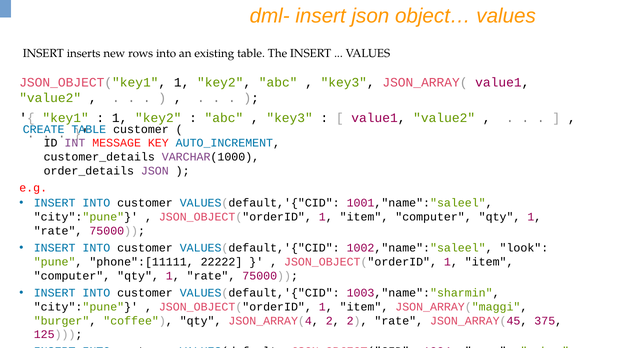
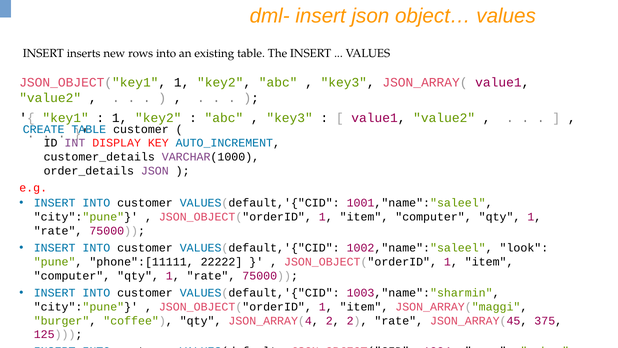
MESSAGE: MESSAGE -> DISPLAY
